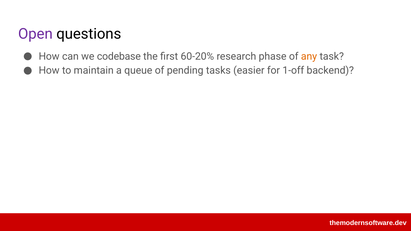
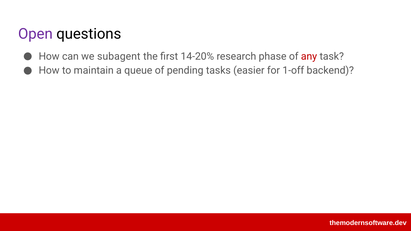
codebase: codebase -> subagent
60-20%: 60-20% -> 14-20%
any colour: orange -> red
